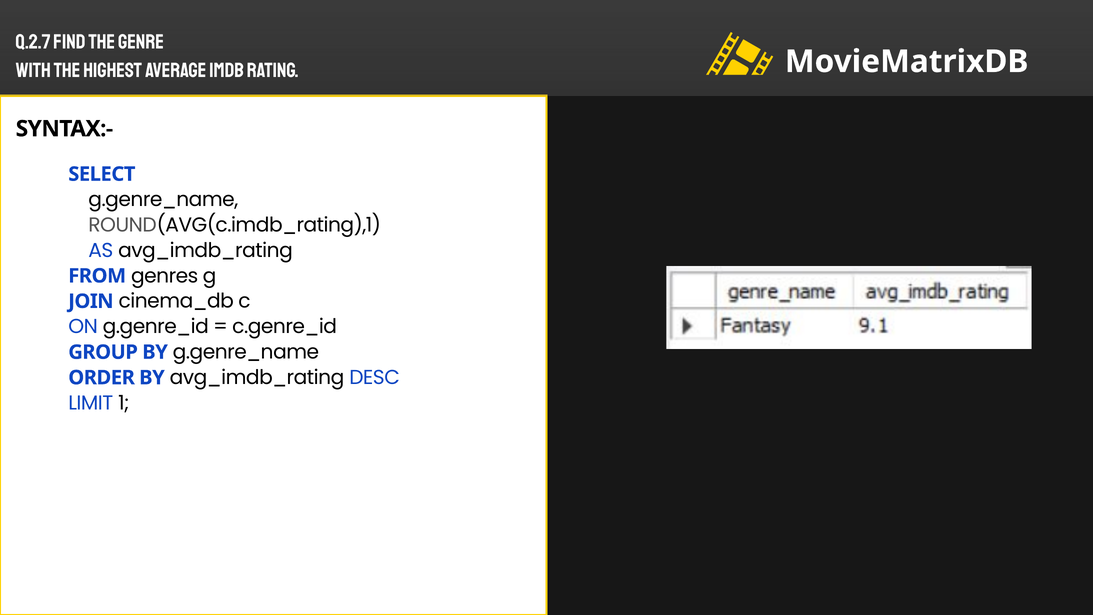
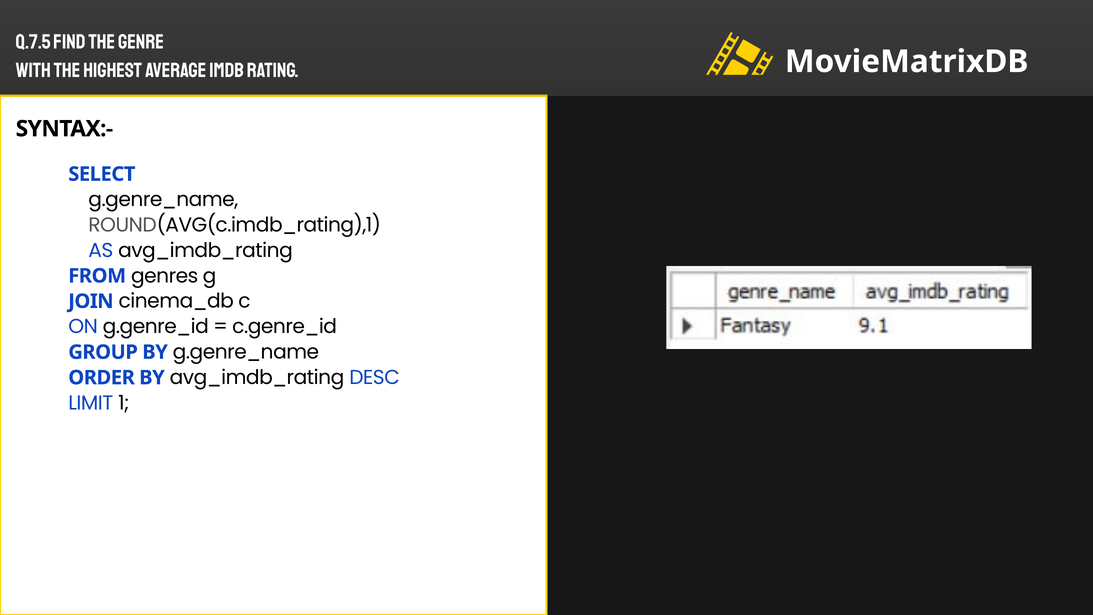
Q.2.7: Q.2.7 -> Q.7.5
